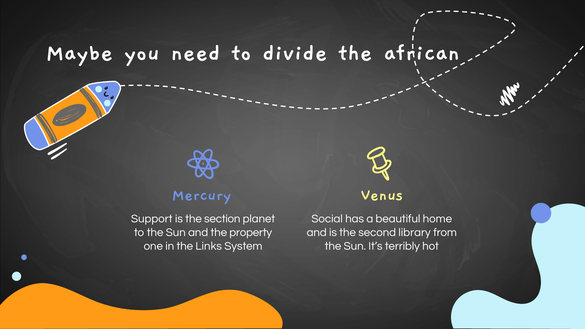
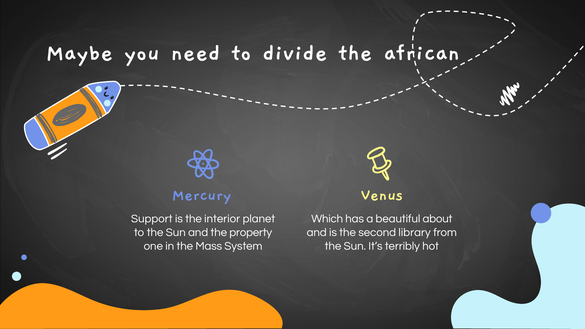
section: section -> interior
Social: Social -> Which
home: home -> about
Links: Links -> Mass
